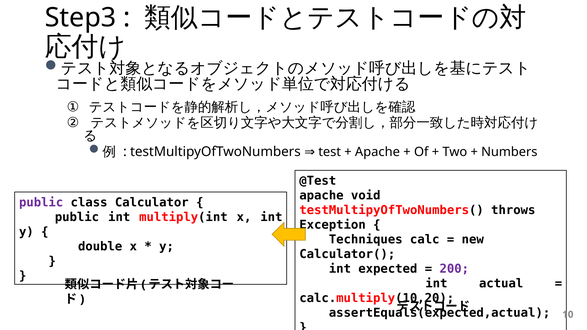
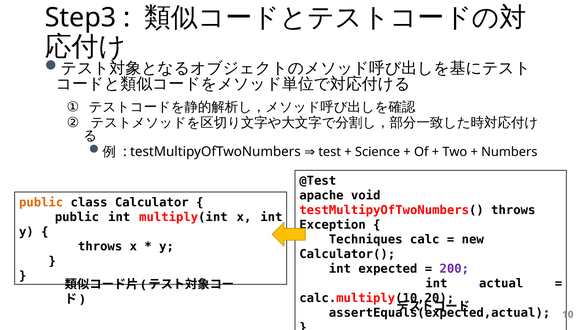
Apache at (377, 152): Apache -> Science
public at (41, 203) colour: purple -> orange
double at (100, 247): double -> throws
